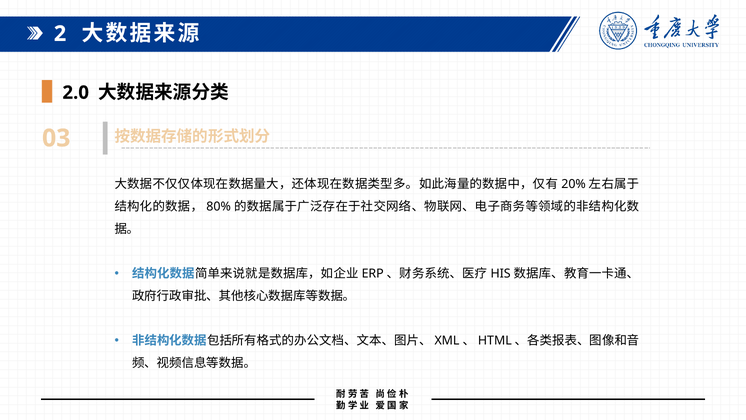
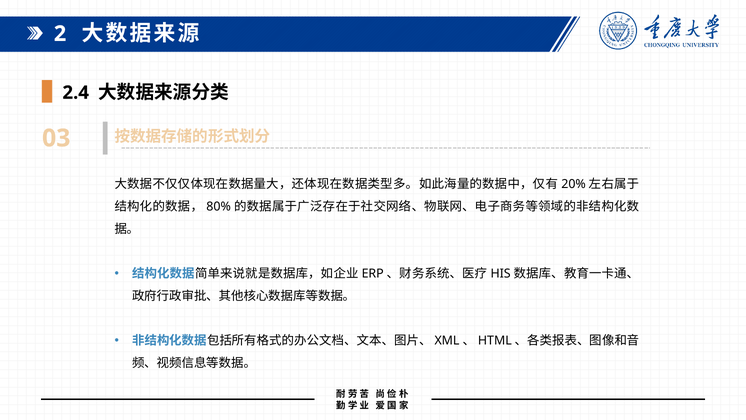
2.0: 2.0 -> 2.4
